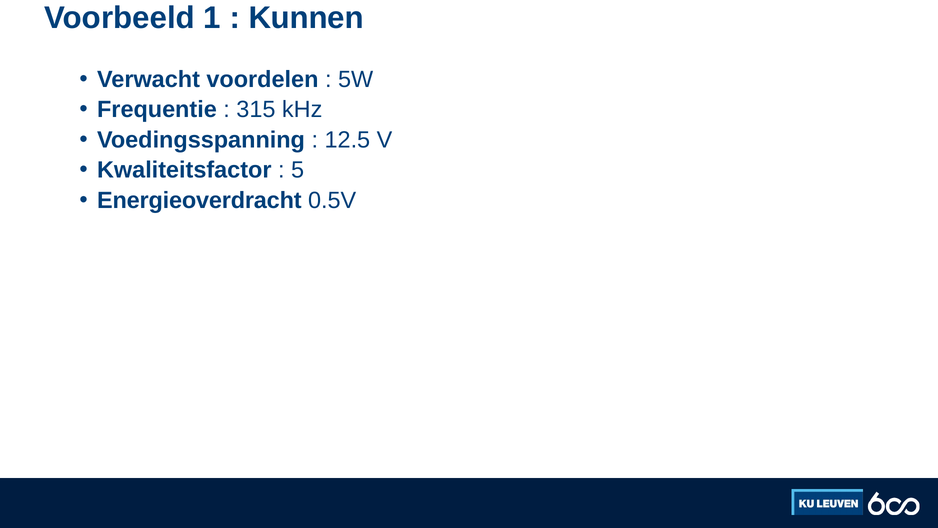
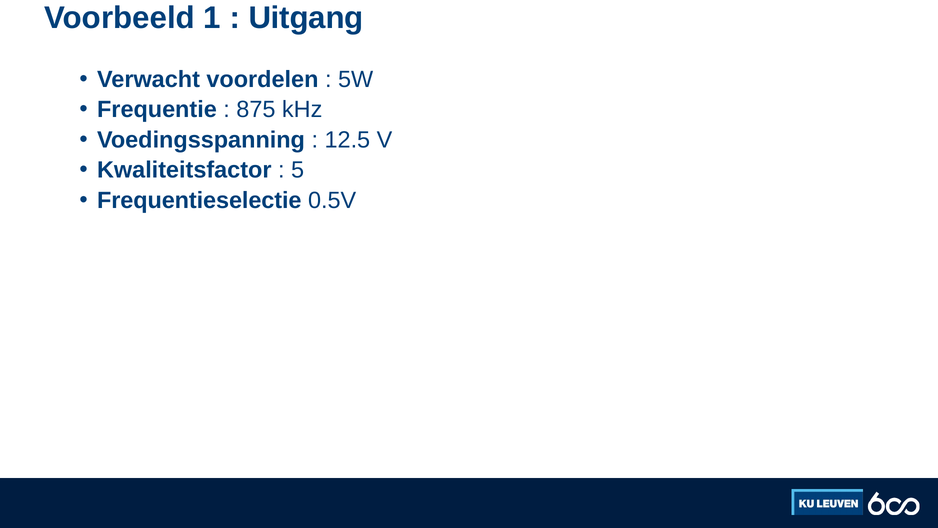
Kunnen: Kunnen -> Uitgang
315: 315 -> 875
Energieoverdracht: Energieoverdracht -> Frequentieselectie
